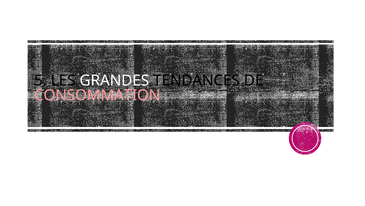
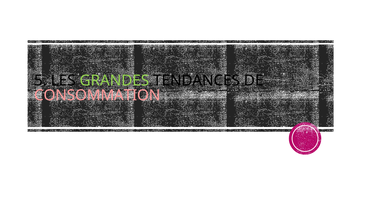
GRANDES colour: white -> light green
